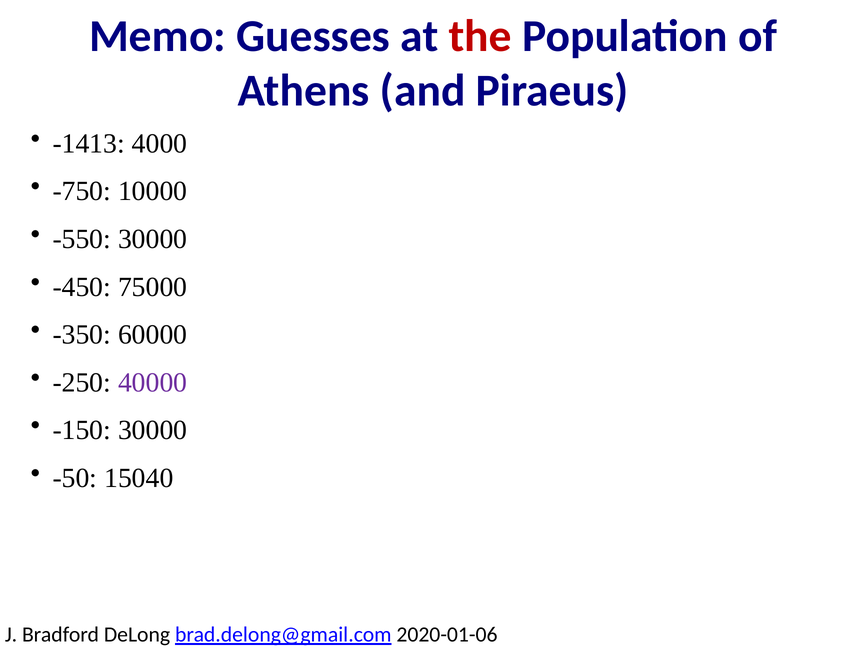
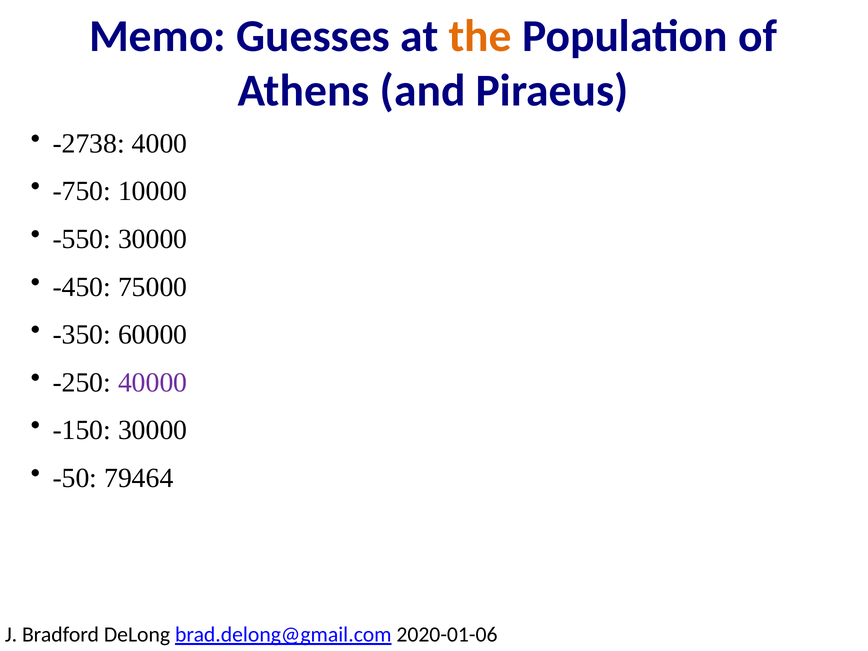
the colour: red -> orange
-1413: -1413 -> -2738
15040: 15040 -> 79464
